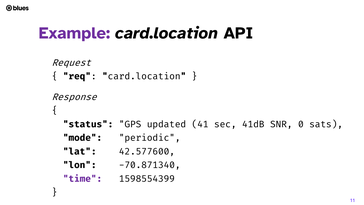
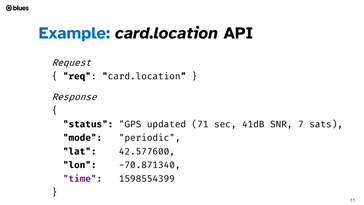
Example colour: purple -> blue
41: 41 -> 71
0: 0 -> 7
